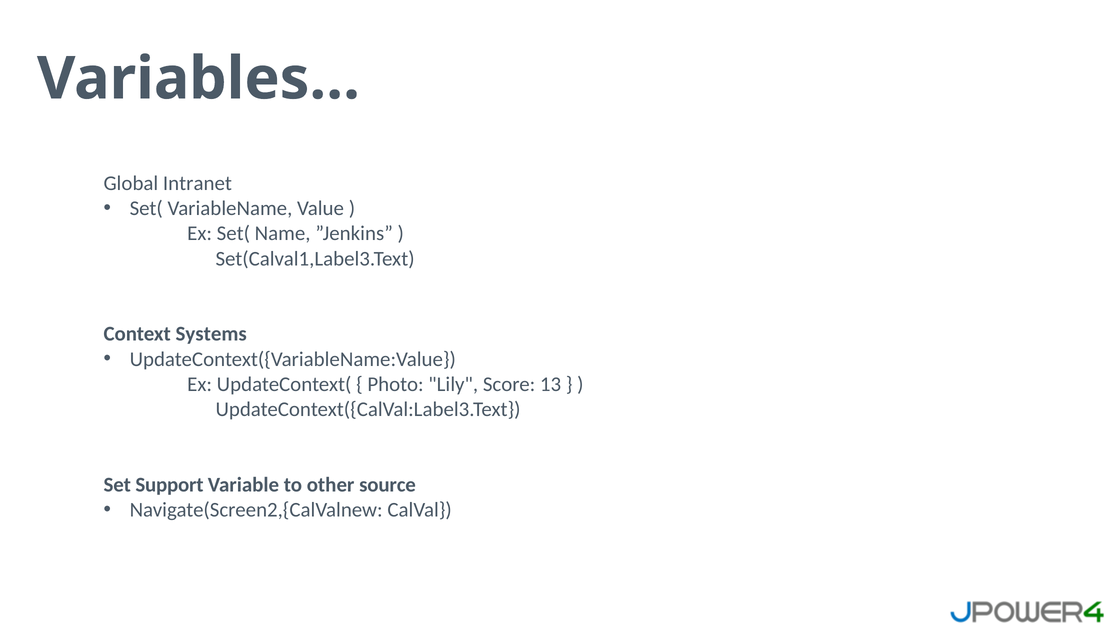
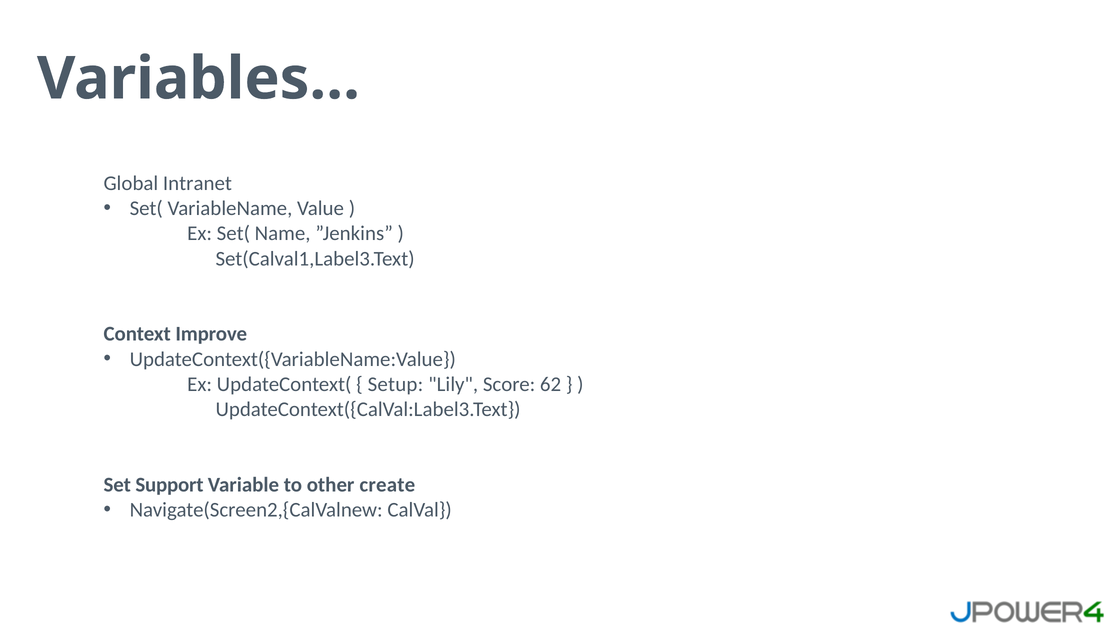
Systems: Systems -> Improve
Photo: Photo -> Setup
13: 13 -> 62
source: source -> create
